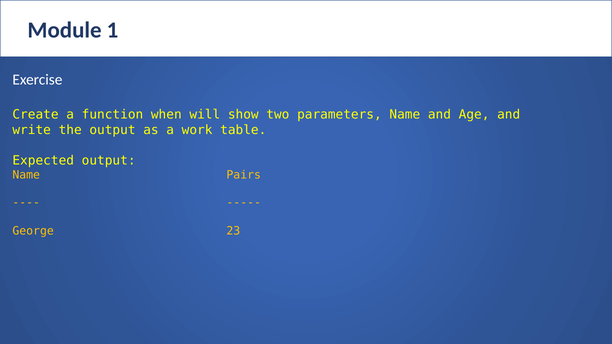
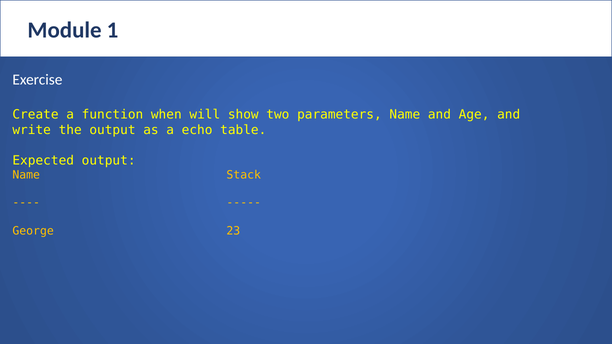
work: work -> echo
Pairs: Pairs -> Stack
